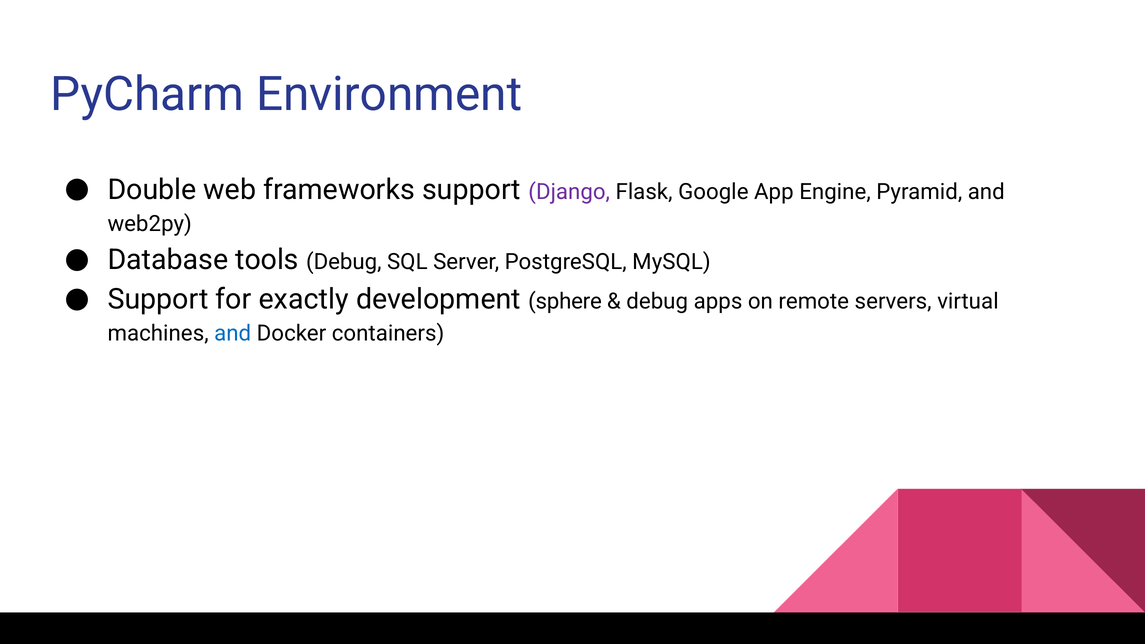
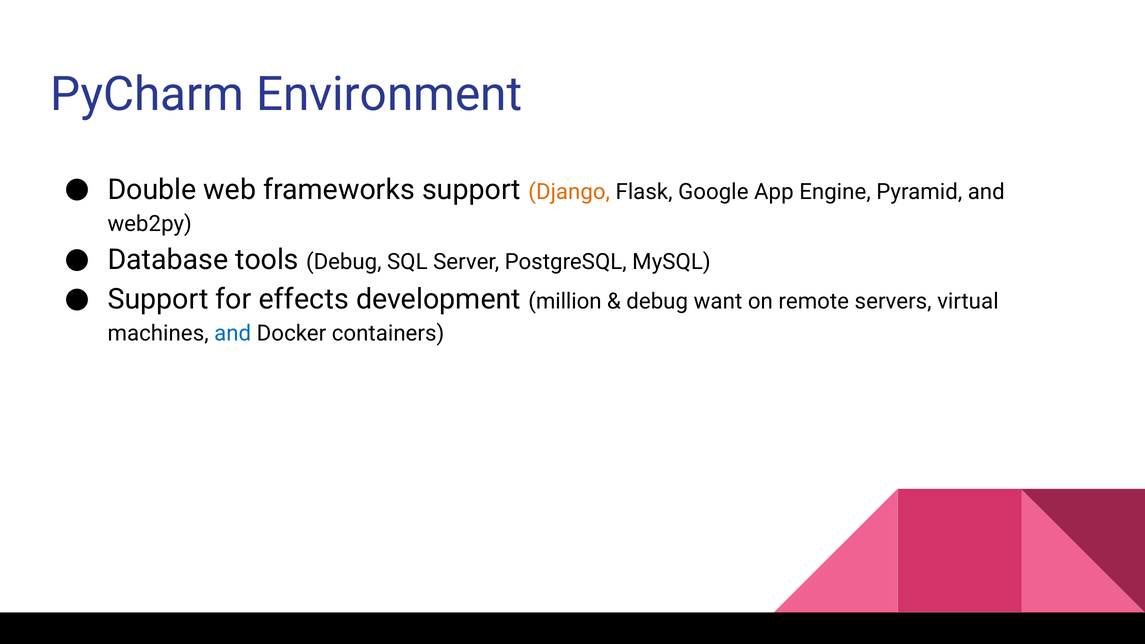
Django colour: purple -> orange
exactly: exactly -> effects
sphere: sphere -> million
apps: apps -> want
